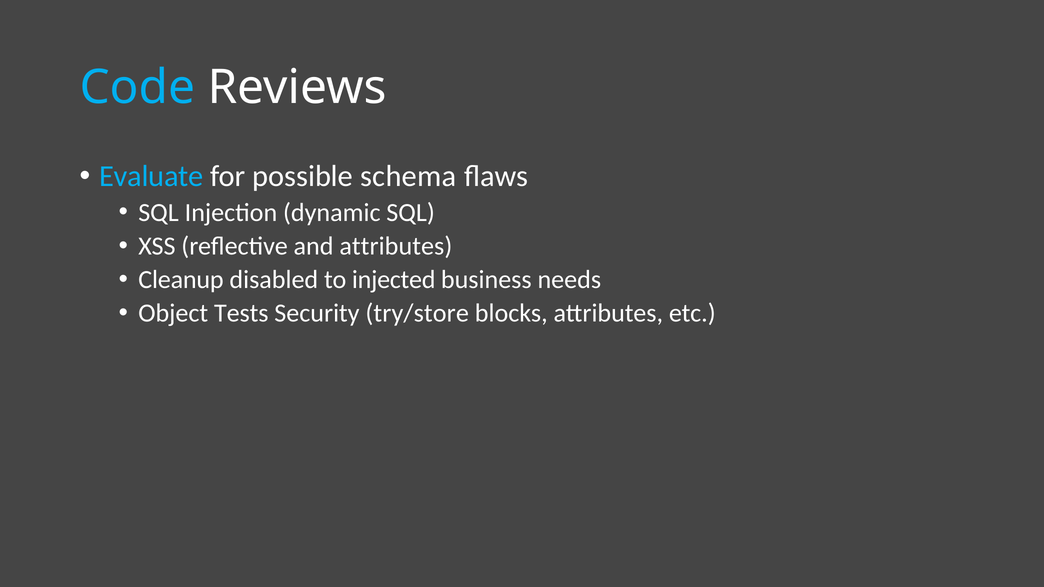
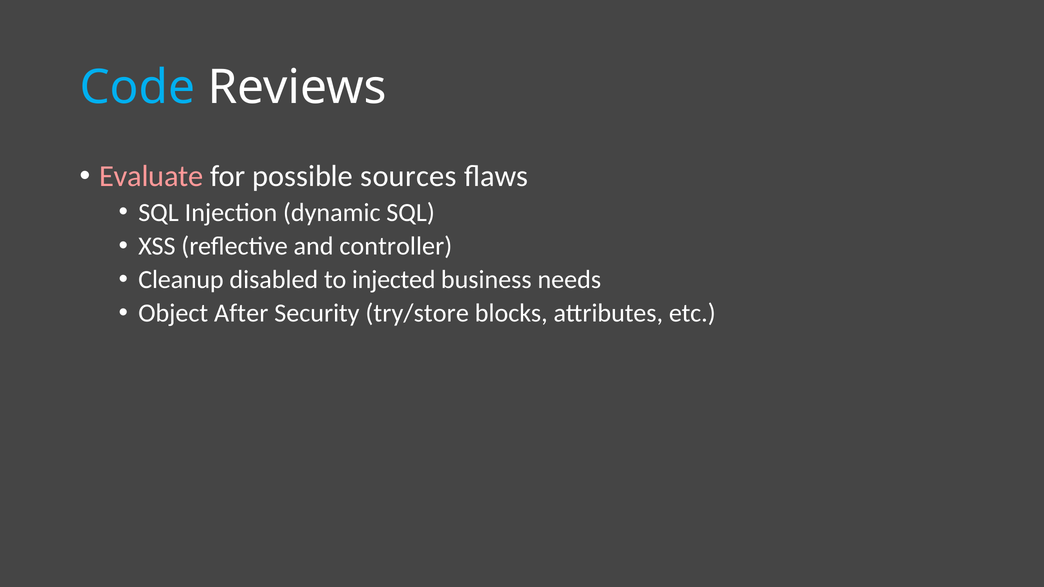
Evaluate colour: light blue -> pink
schema: schema -> sources
and attributes: attributes -> controller
Tests: Tests -> After
